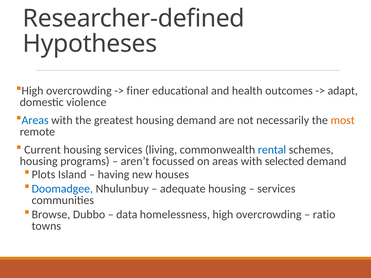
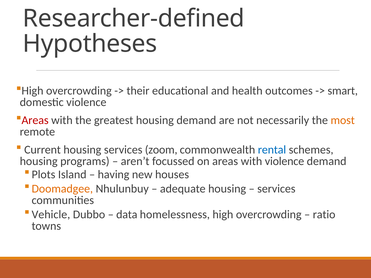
finer: finer -> their
adapt: adapt -> smart
Areas at (35, 120) colour: blue -> red
living: living -> zoom
with selected: selected -> violence
Doomadgee colour: blue -> orange
Browse: Browse -> Vehicle
